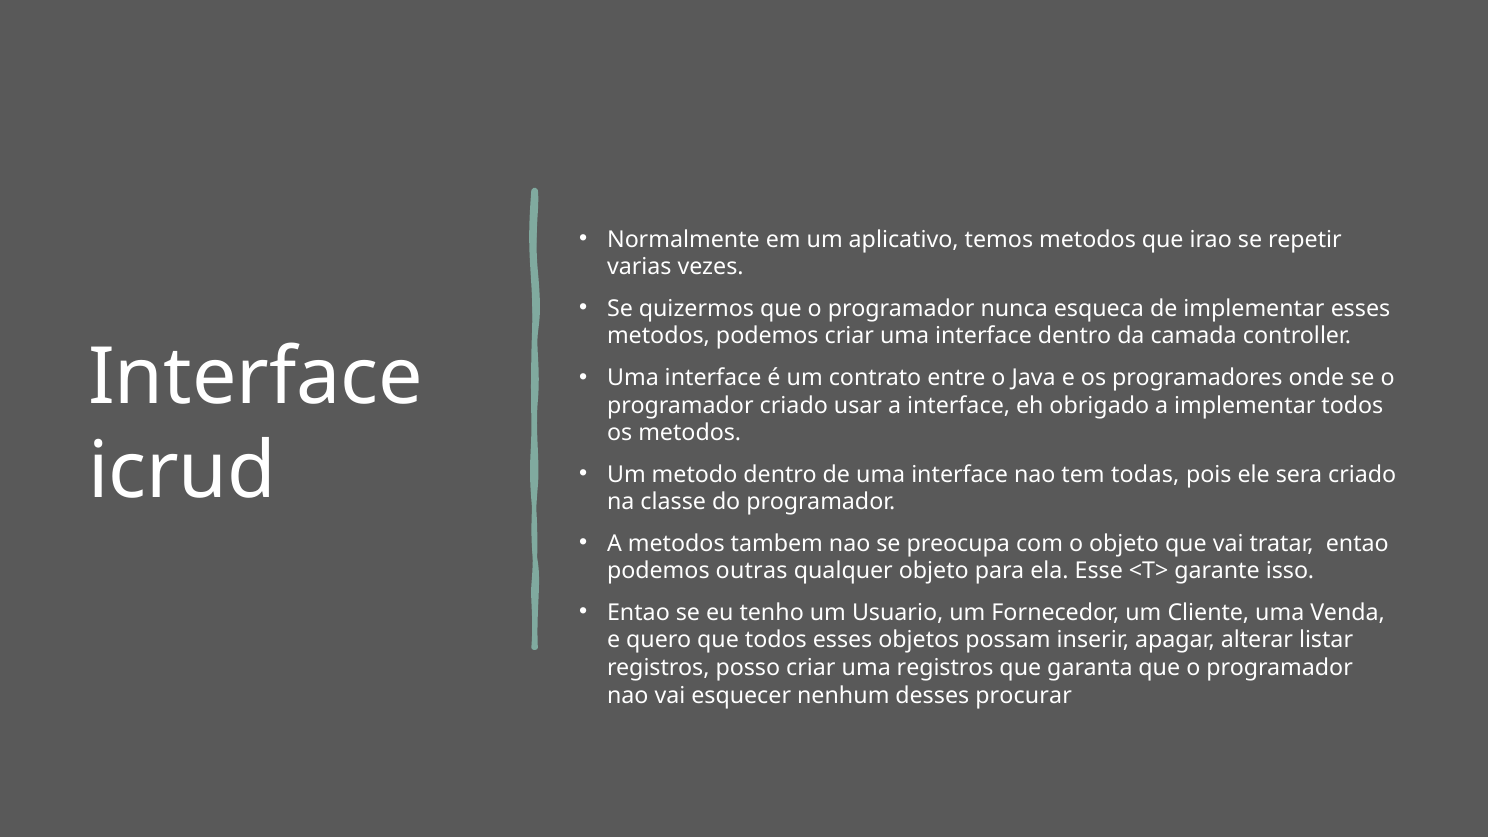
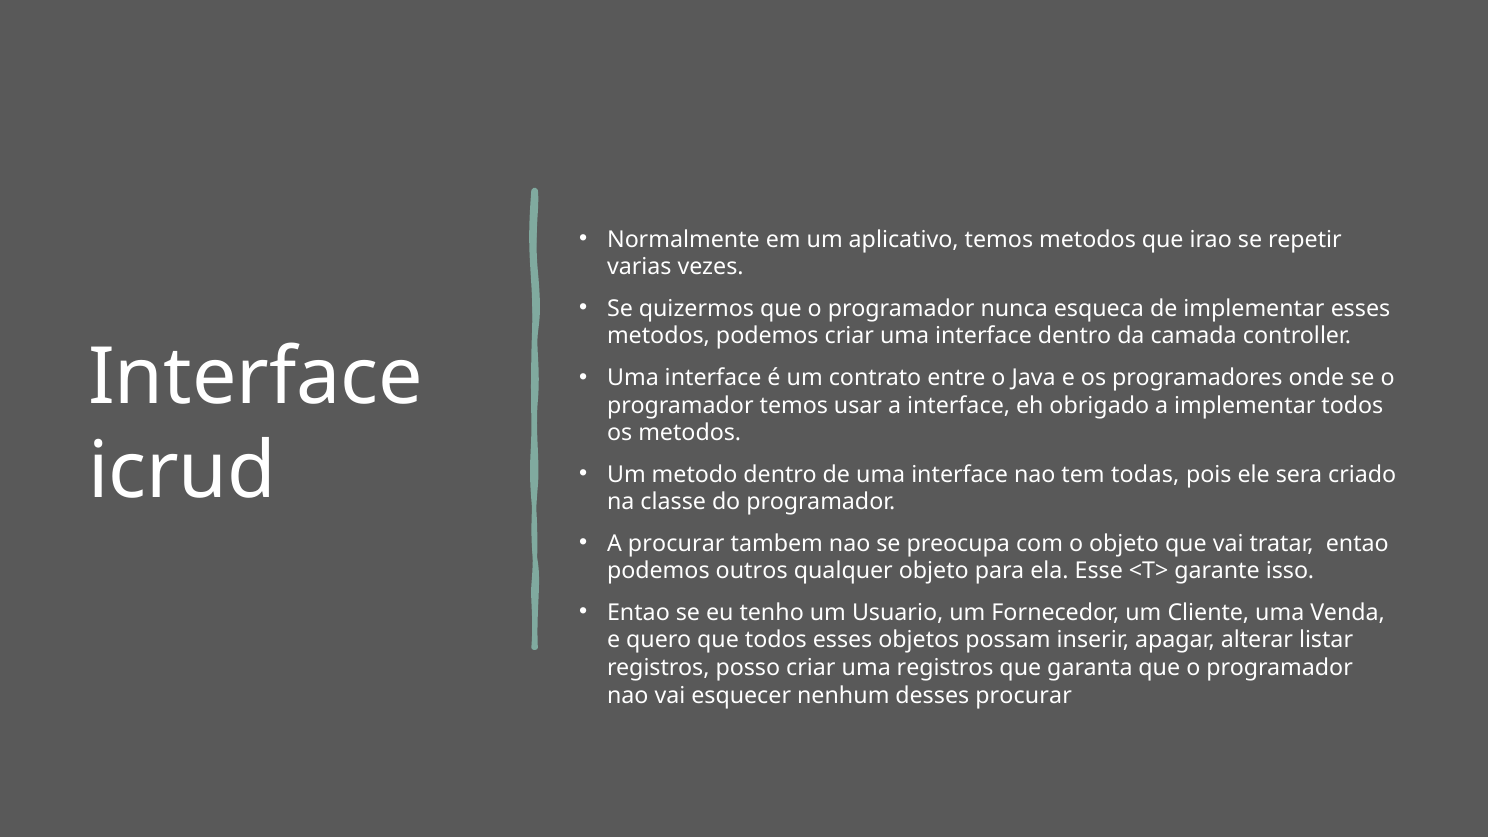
programador criado: criado -> temos
A metodos: metodos -> procurar
outras: outras -> outros
